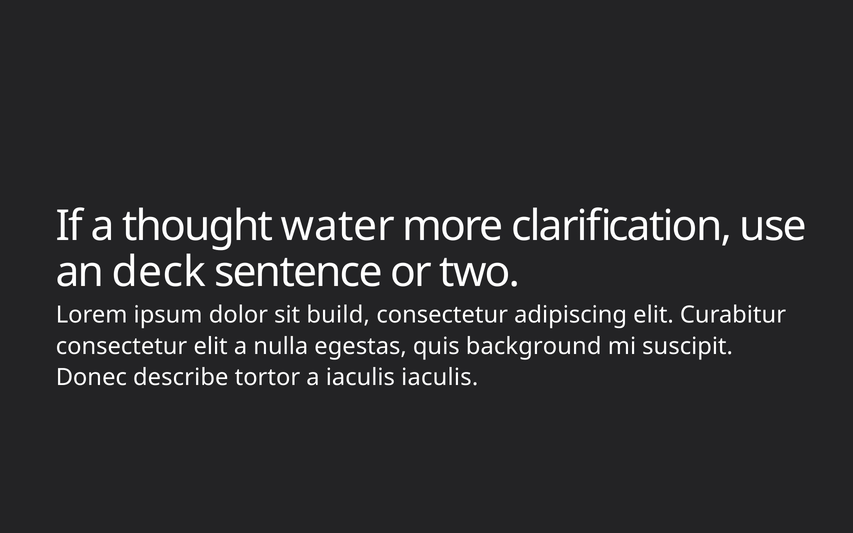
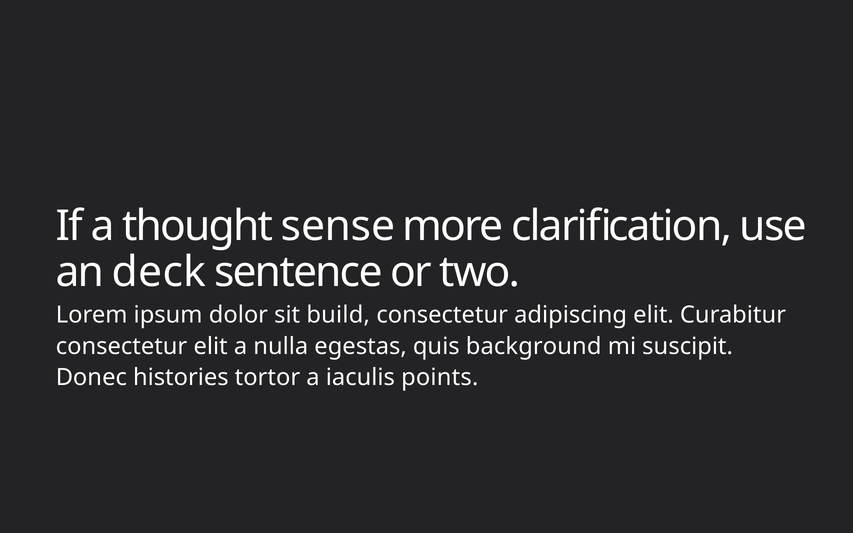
water: water -> sense
describe: describe -> histories
iaculis iaculis: iaculis -> points
